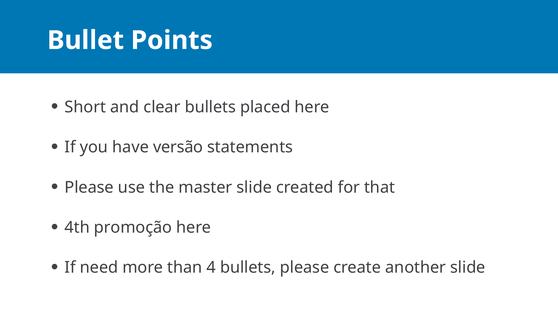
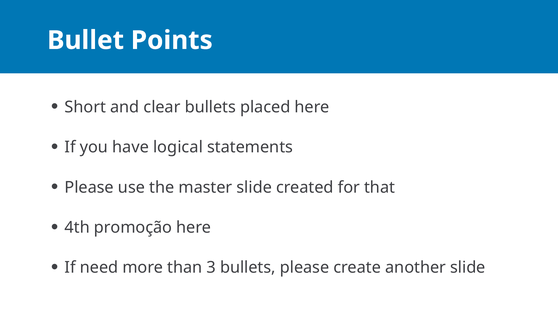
versão: versão -> logical
4: 4 -> 3
